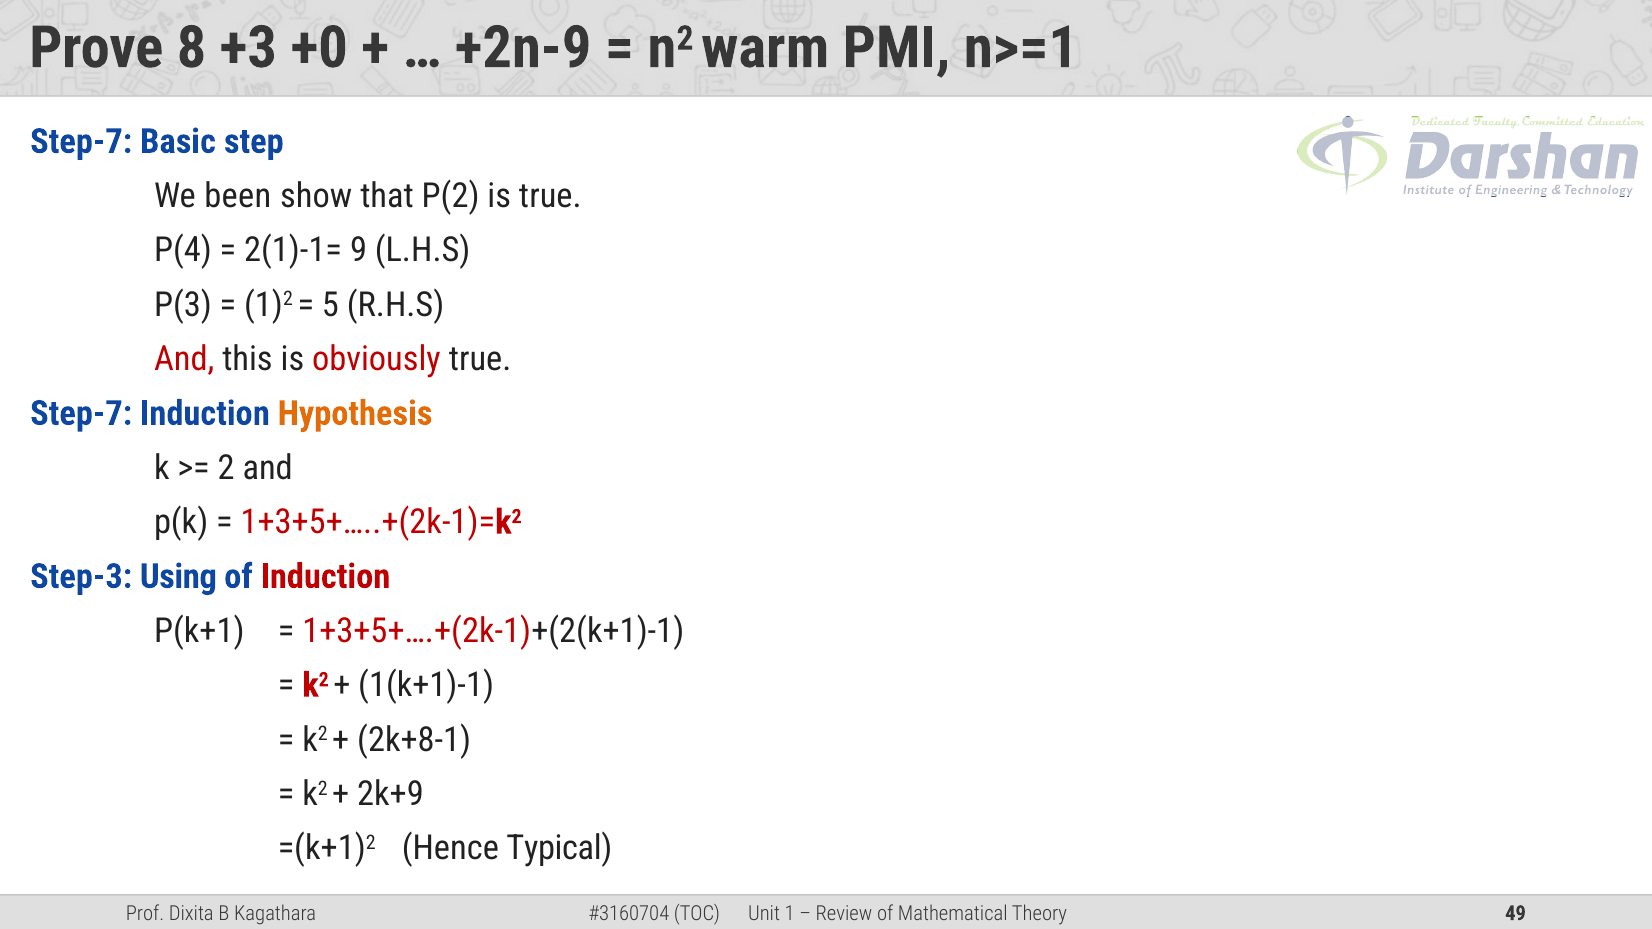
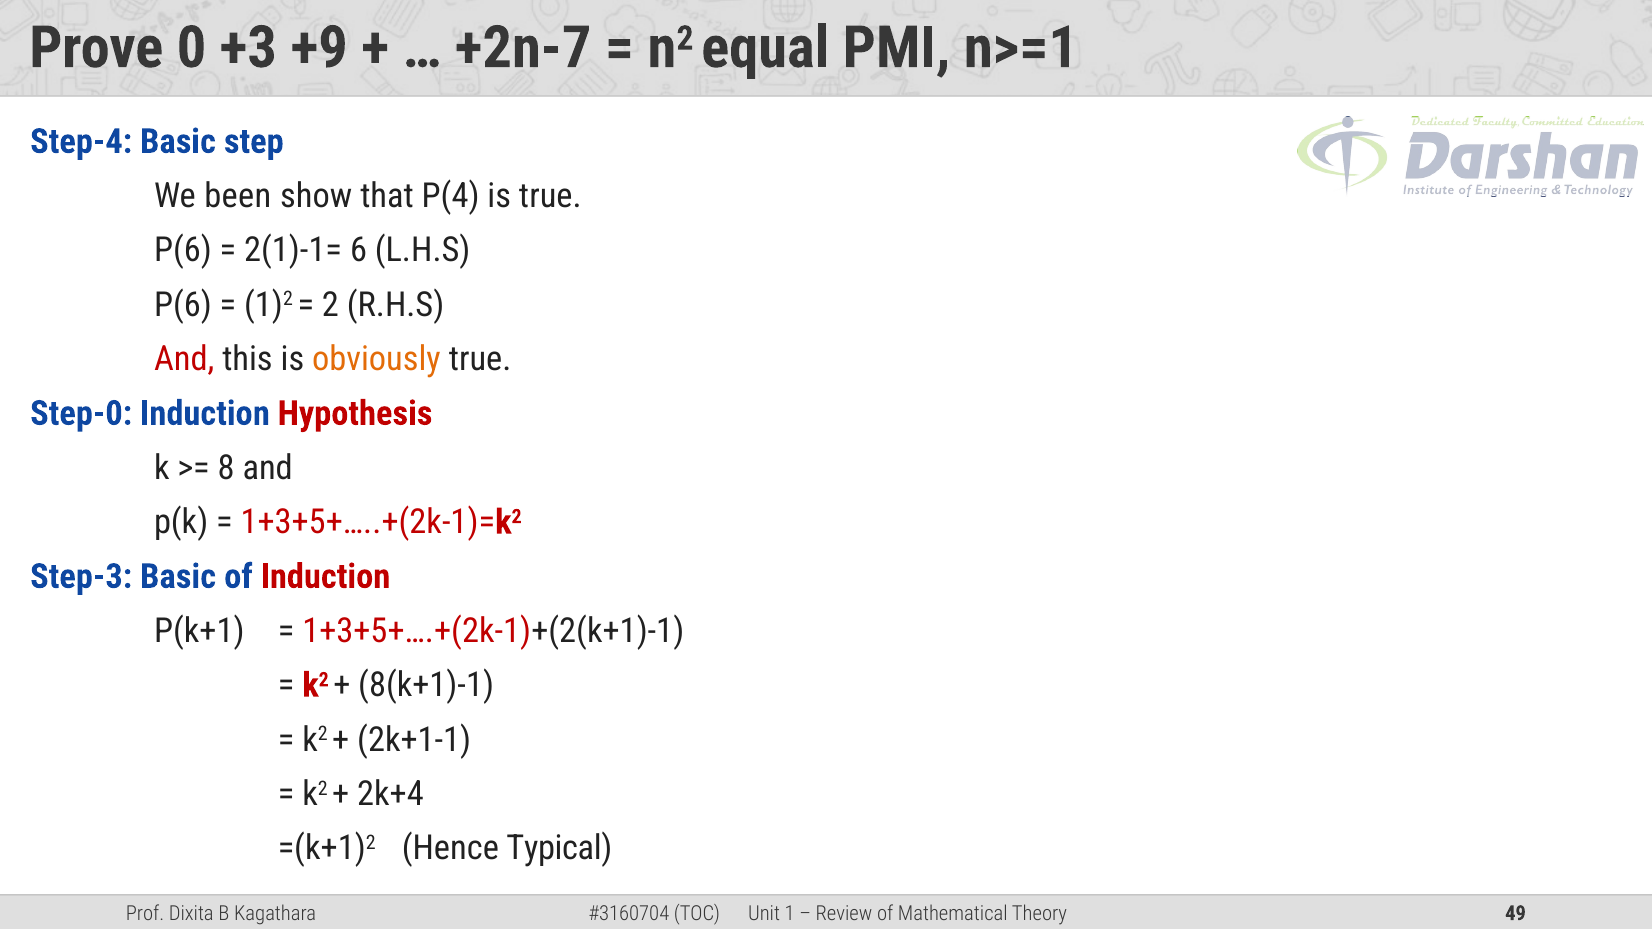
8: 8 -> 0
+0: +0 -> +9
+2n-9: +2n-9 -> +2n-7
warm: warm -> equal
Step-7 at (81, 142): Step-7 -> Step-4
P(2: P(2 -> P(4
P(4 at (183, 250): P(4 -> P(6
9: 9 -> 6
P(3 at (183, 305): P(3 -> P(6
5: 5 -> 2
obviously colour: red -> orange
Step-7 at (81, 414): Step-7 -> Step-0
Hypothesis colour: orange -> red
2: 2 -> 8
Step-3 Using: Using -> Basic
1(k+1)-1: 1(k+1)-1 -> 8(k+1)-1
2k+8-1: 2k+8-1 -> 2k+1-1
2k+9: 2k+9 -> 2k+4
